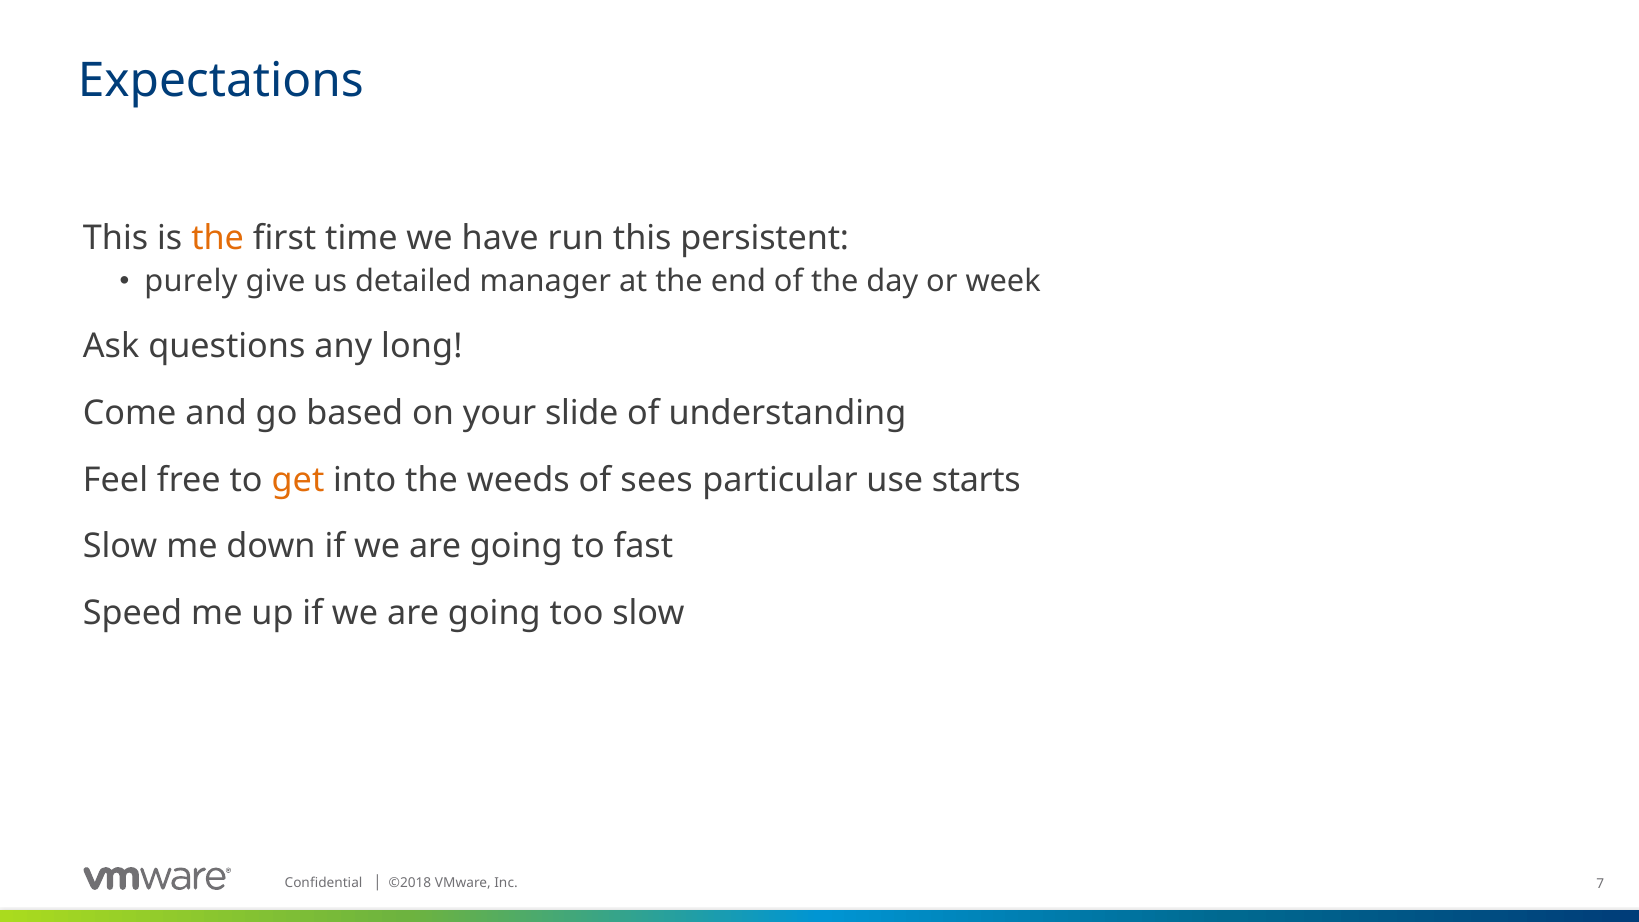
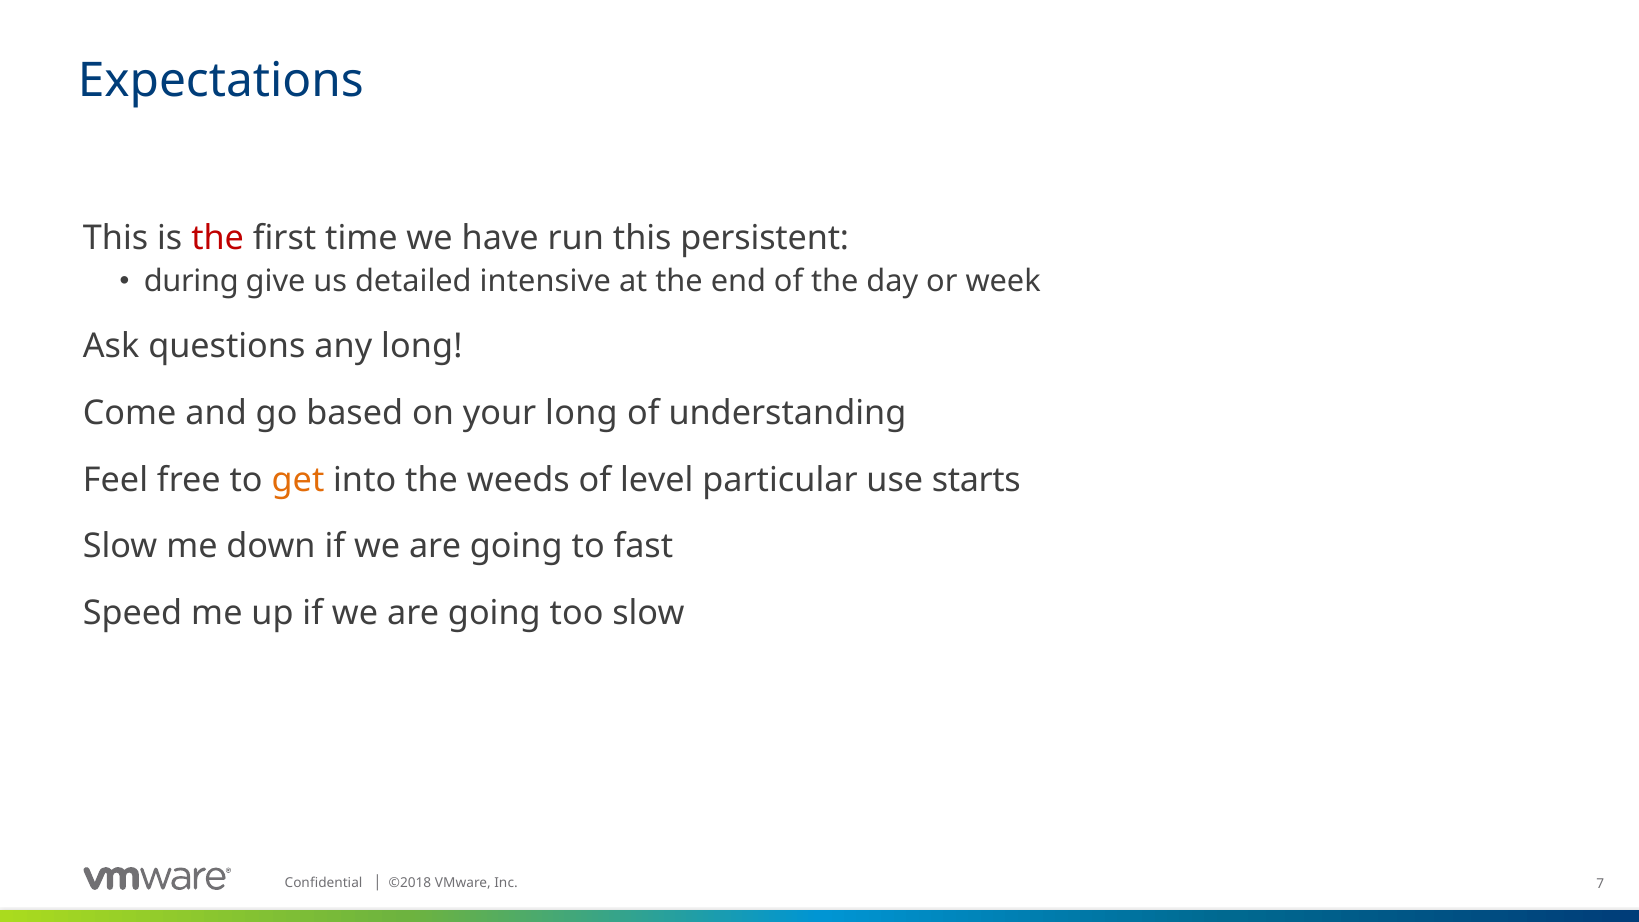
the at (218, 238) colour: orange -> red
purely: purely -> during
manager: manager -> intensive
your slide: slide -> long
sees: sees -> level
